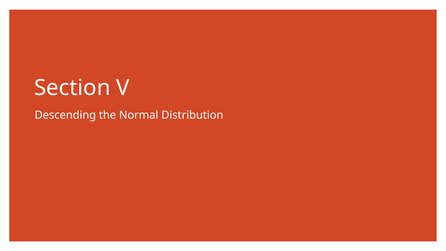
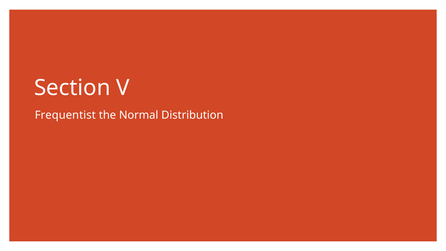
Descending: Descending -> Frequentist
